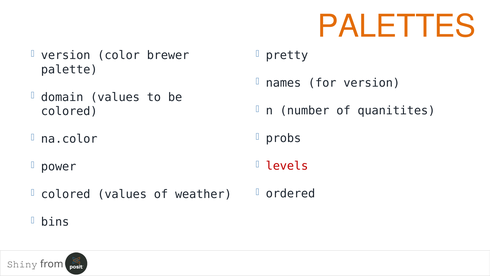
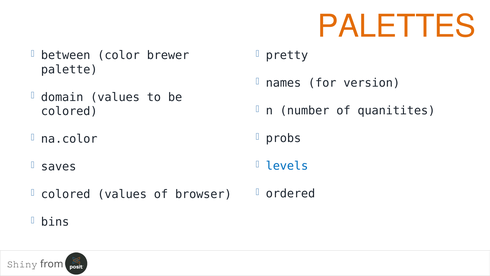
version at (66, 55): version -> between
levels colour: red -> blue
power: power -> saves
weather: weather -> browser
